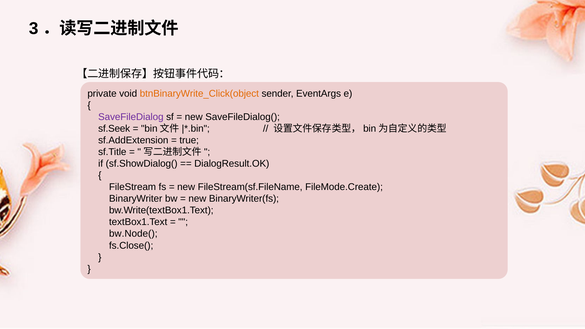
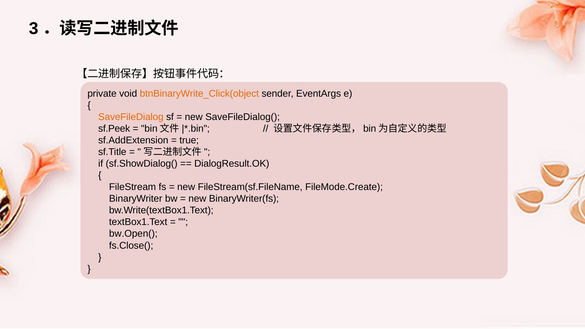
SaveFileDialog colour: purple -> orange
sf.Seek: sf.Seek -> sf.Peek
bw.Node(: bw.Node( -> bw.Open(
